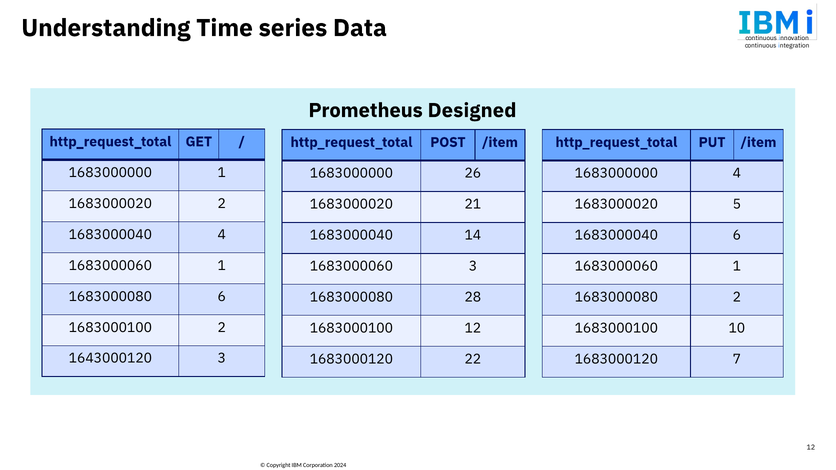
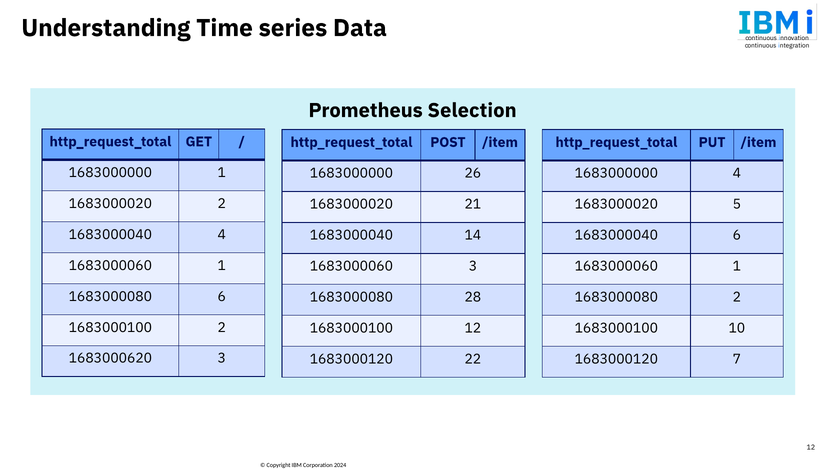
Designed: Designed -> Selection
1643000120: 1643000120 -> 1683000620
